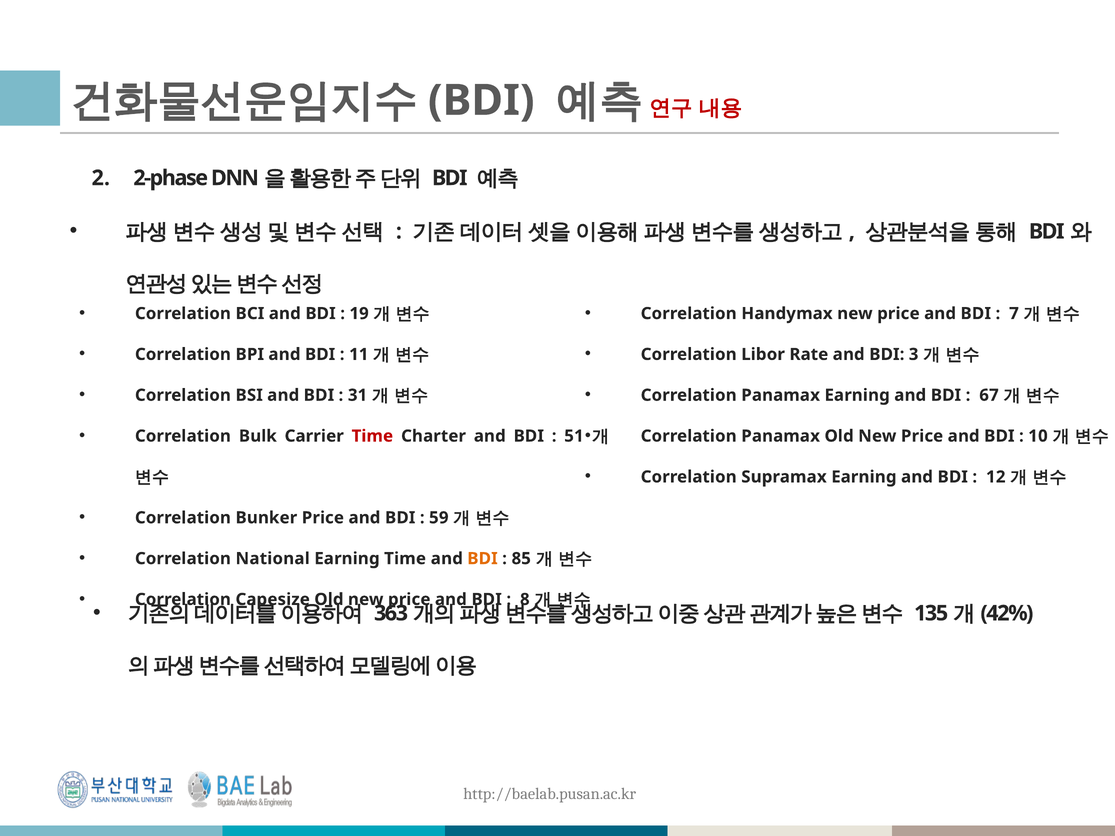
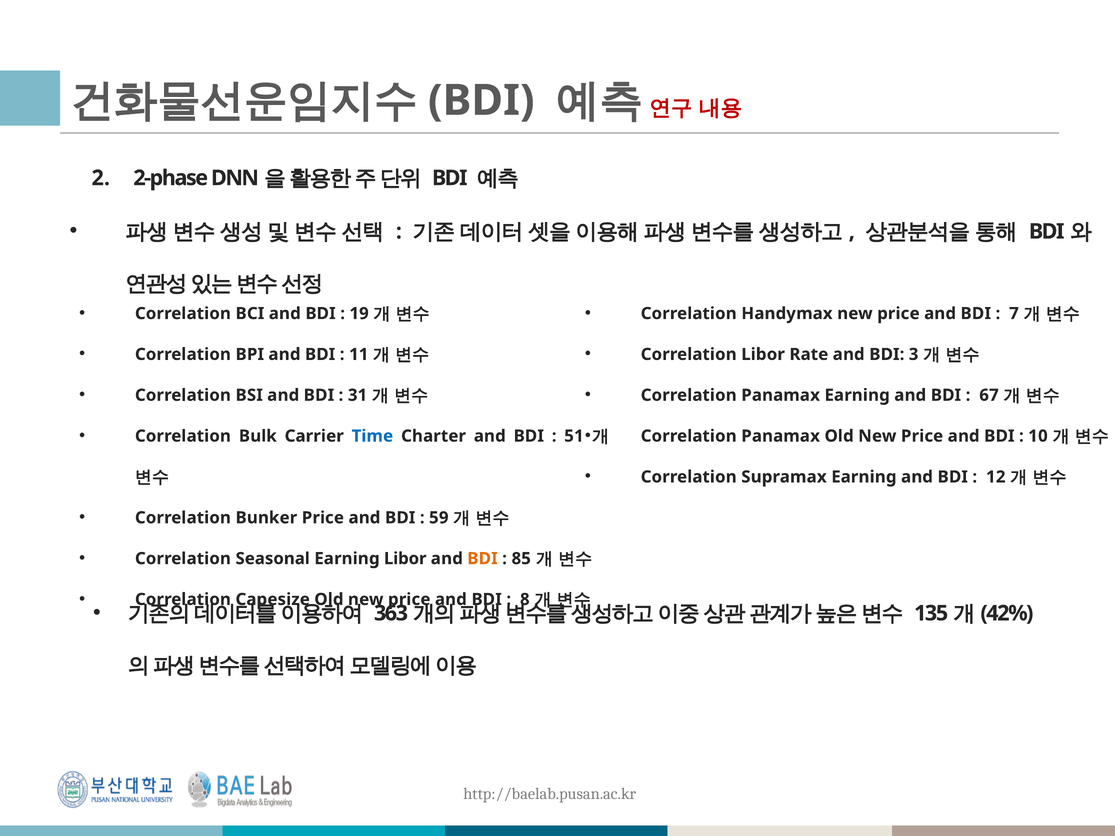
Time at (372, 436) colour: red -> blue
National: National -> Seasonal
Earning Time: Time -> Libor
